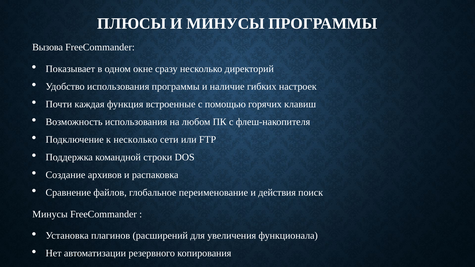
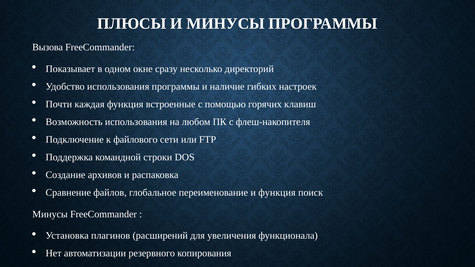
к несколько: несколько -> файлового
и действия: действия -> функция
